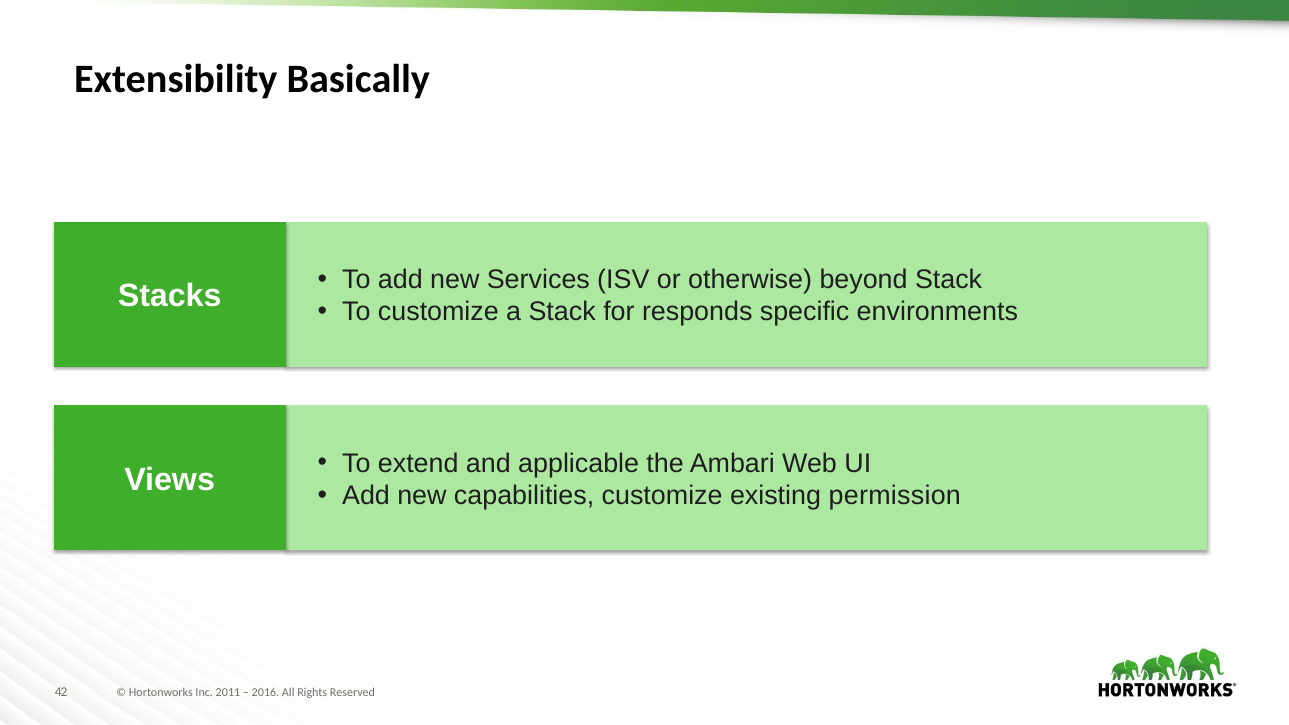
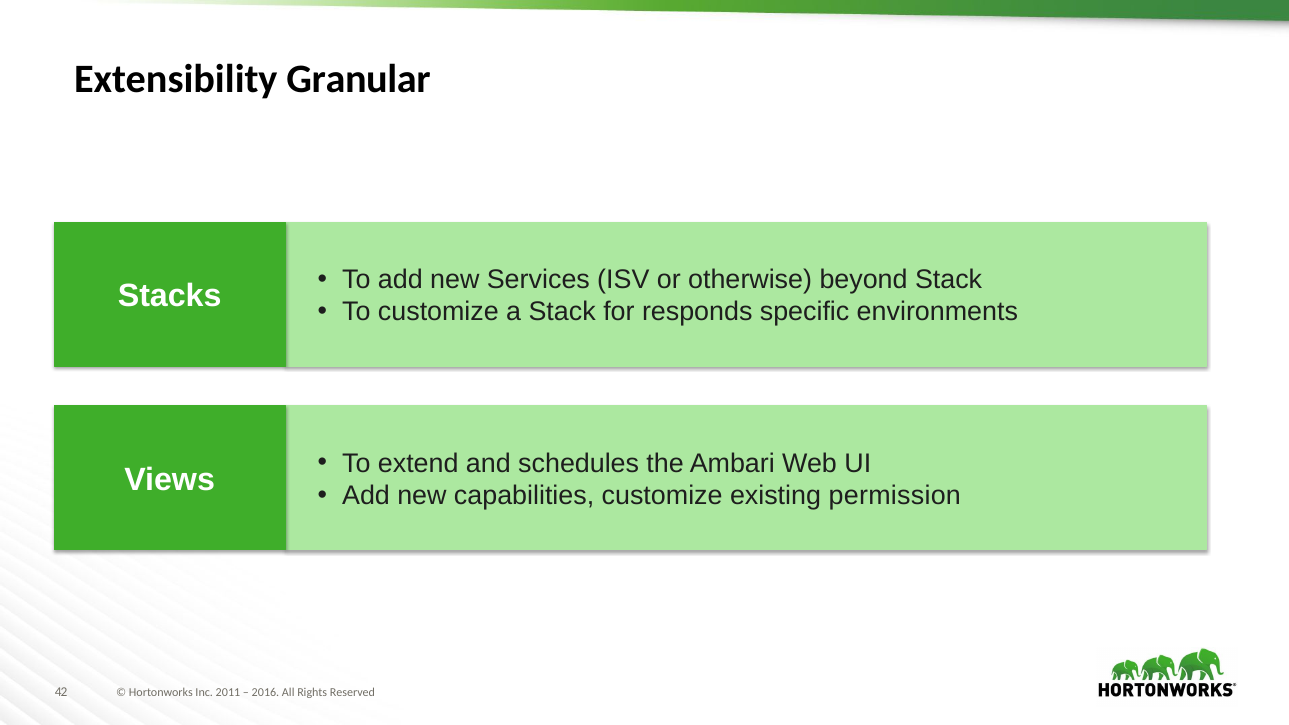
Basically: Basically -> Granular
applicable: applicable -> schedules
